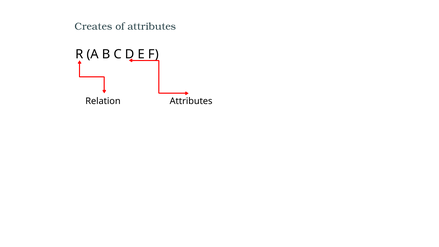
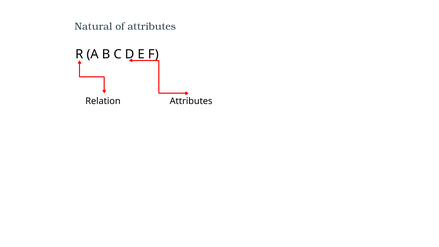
Creates: Creates -> Natural
